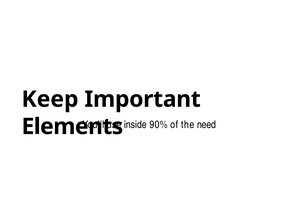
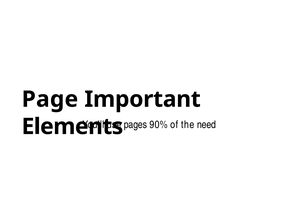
Keep: Keep -> Page
inside: inside -> pages
